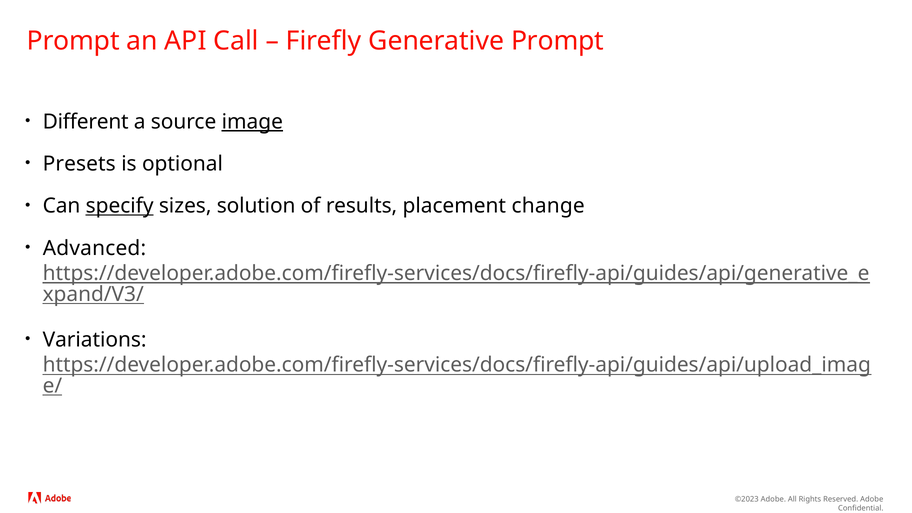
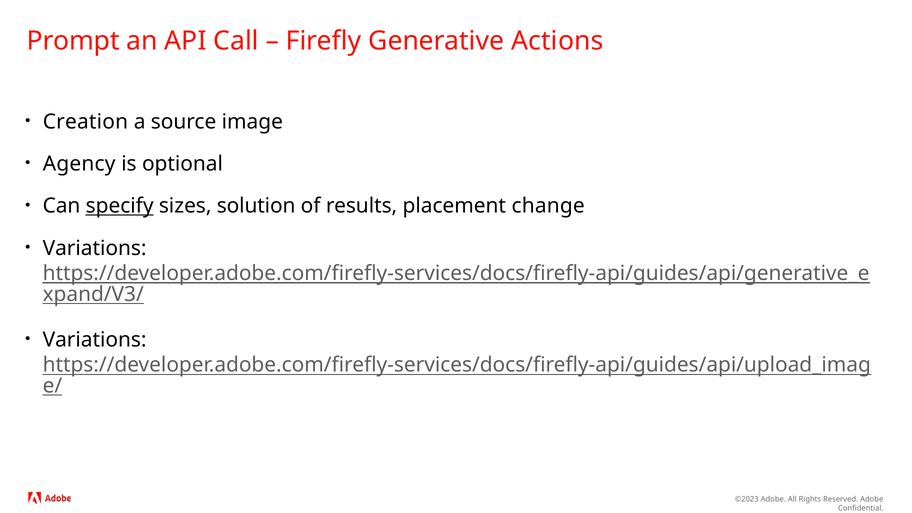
Generative Prompt: Prompt -> Actions
Different: Different -> Creation
image underline: present -> none
Presets: Presets -> Agency
Advanced at (94, 248): Advanced -> Variations
